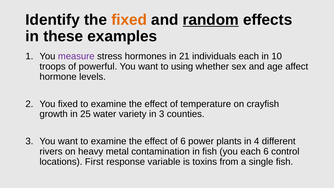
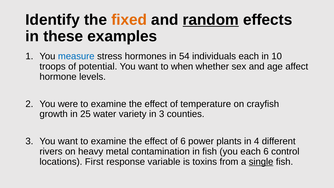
measure colour: purple -> blue
21: 21 -> 54
powerful: powerful -> potential
using: using -> when
You fixed: fixed -> were
single underline: none -> present
